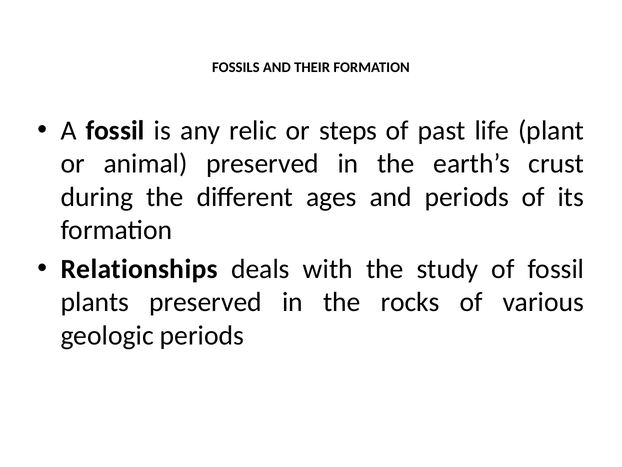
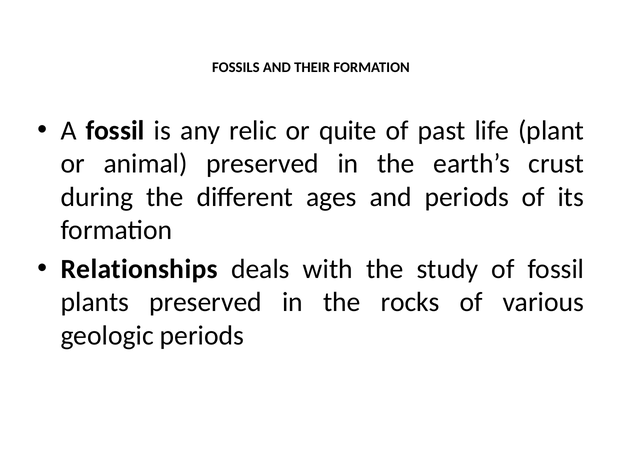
steps: steps -> quite
